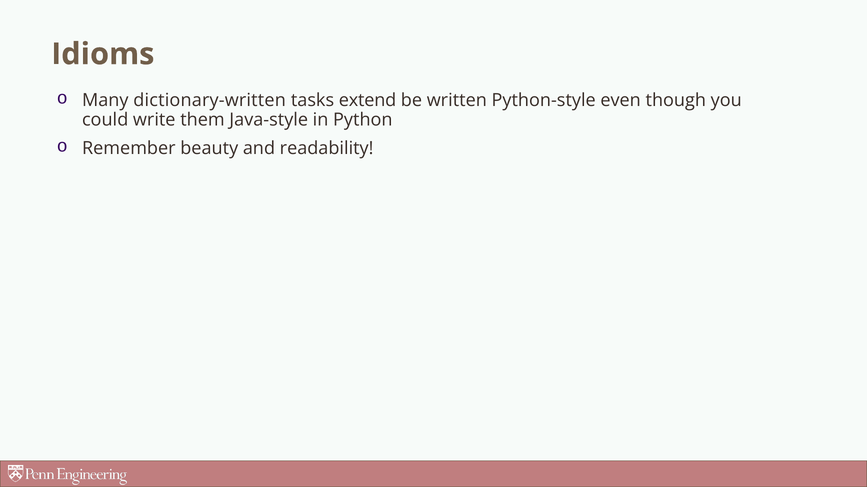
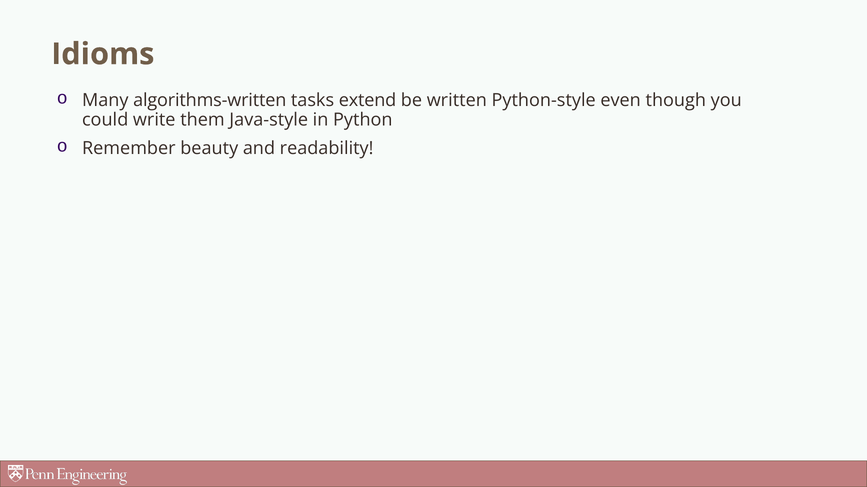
dictionary-written: dictionary-written -> algorithms-written
